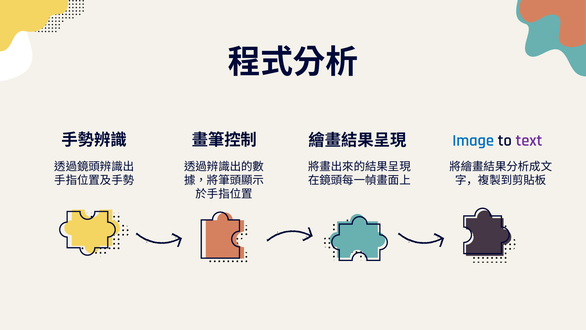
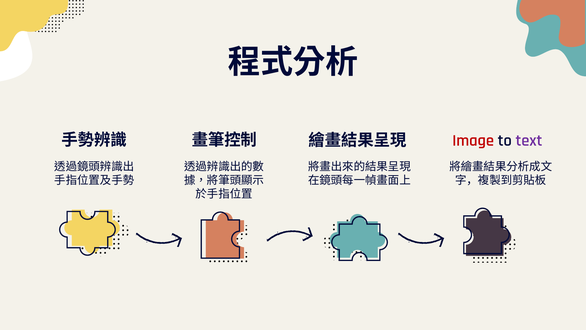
Image colour: blue -> red
